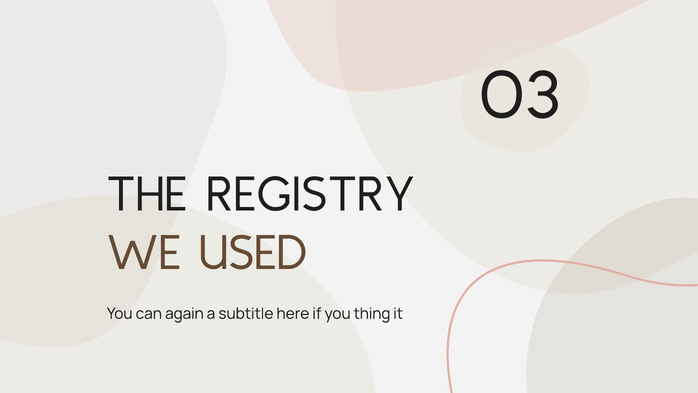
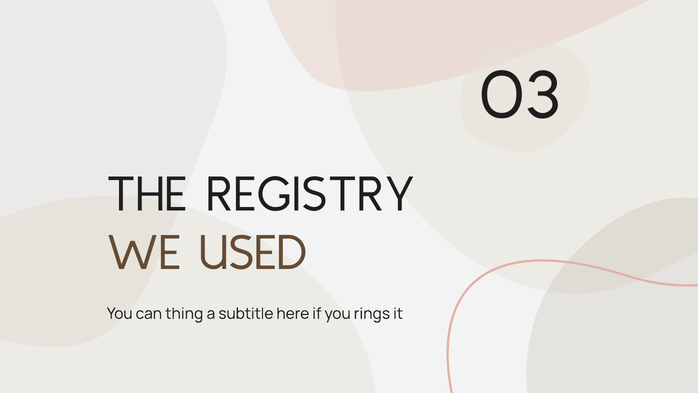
again: again -> thing
thing: thing -> rings
